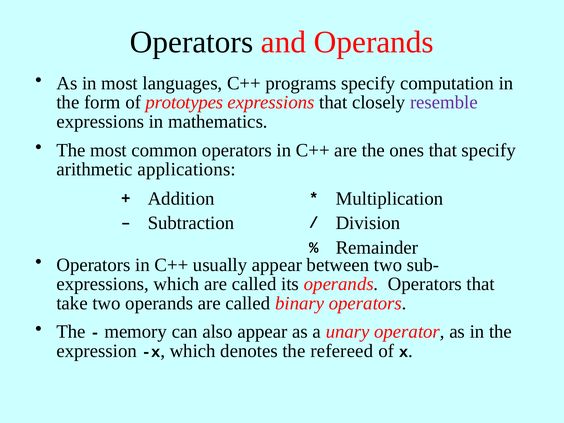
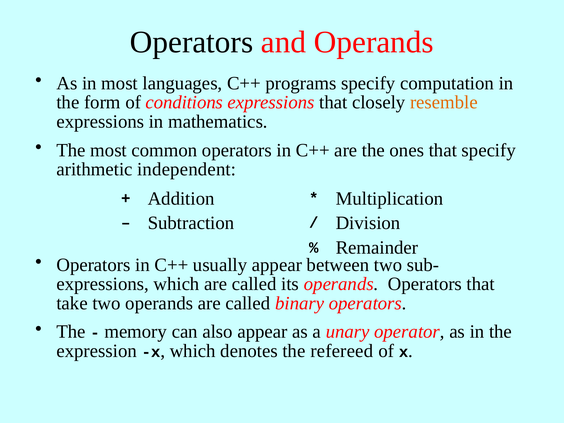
prototypes: prototypes -> conditions
resemble colour: purple -> orange
applications: applications -> independent
